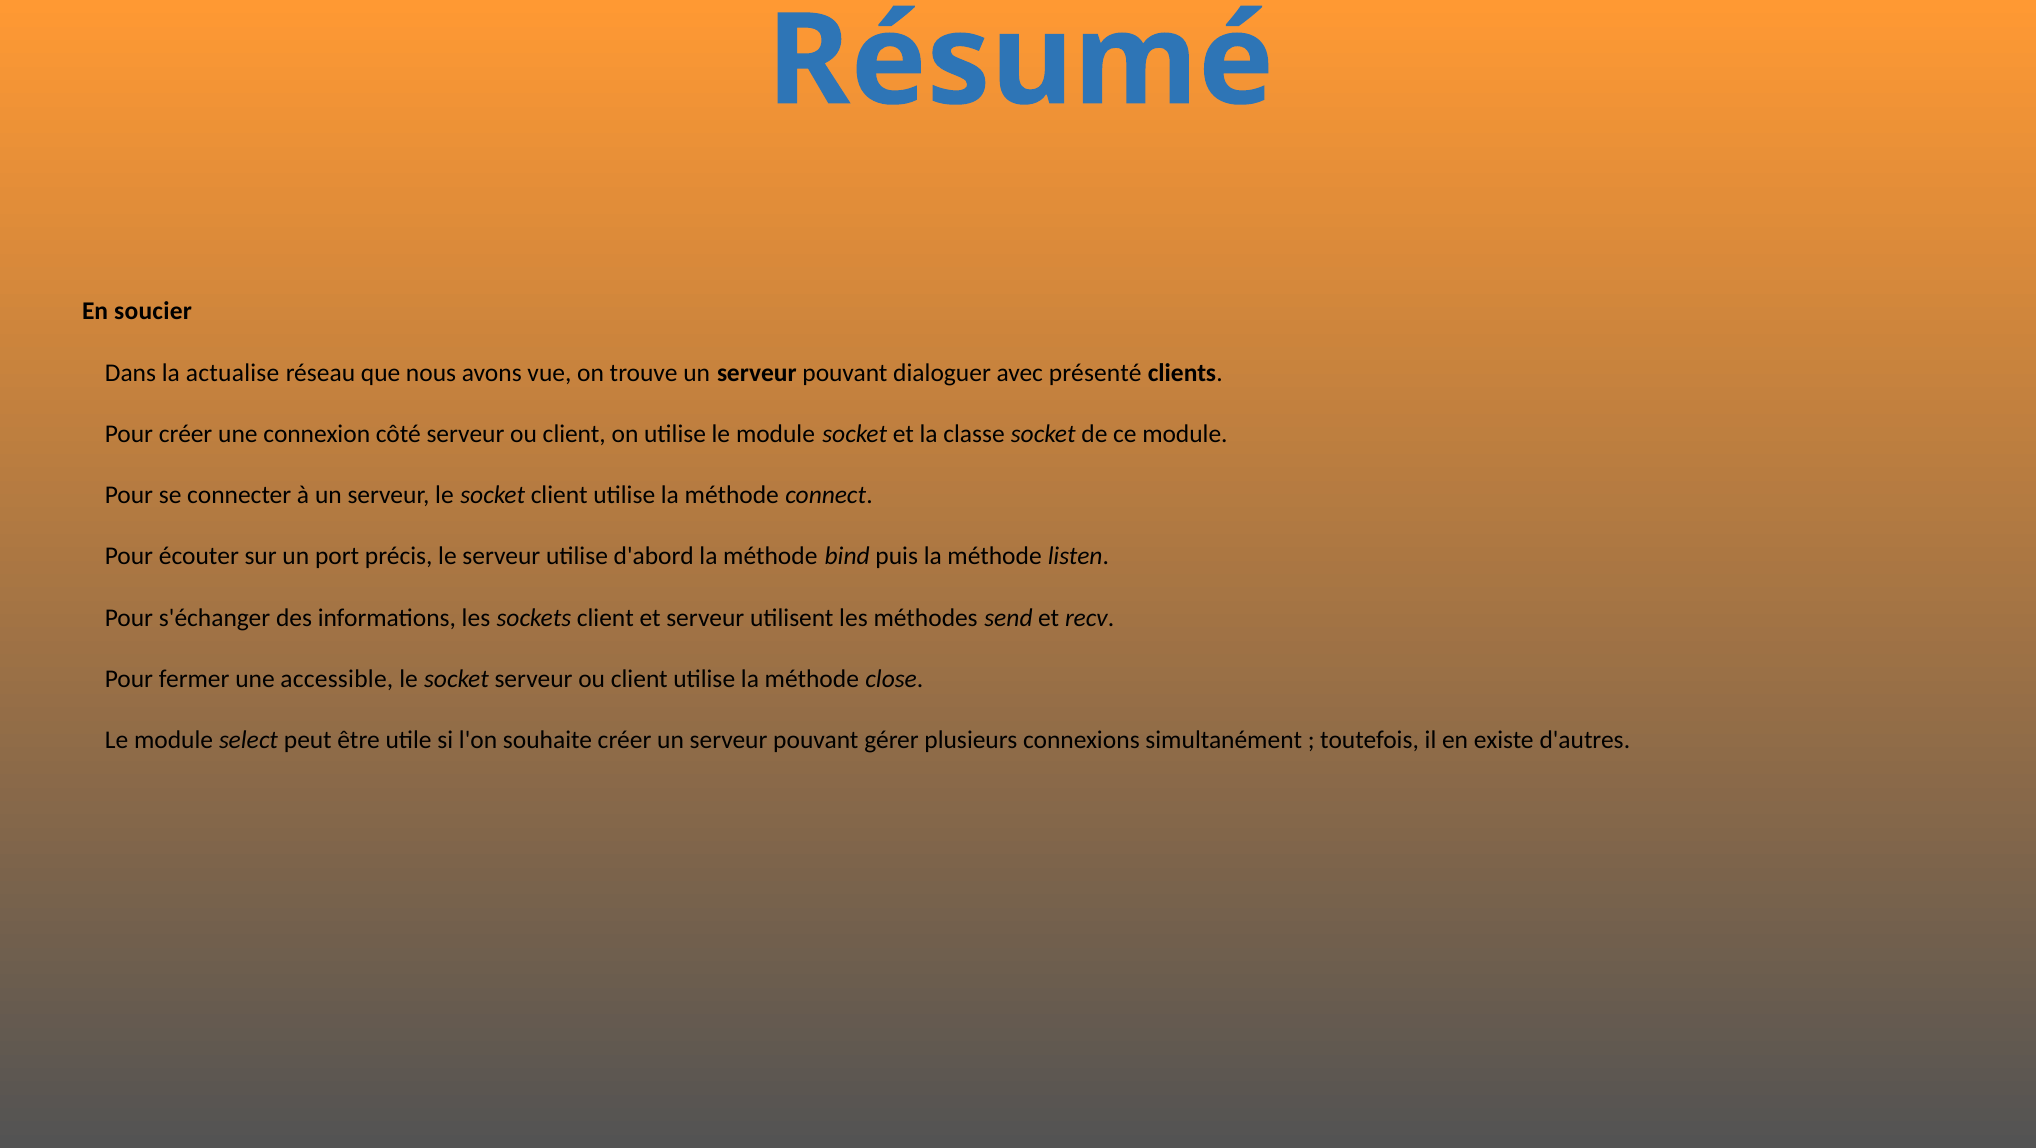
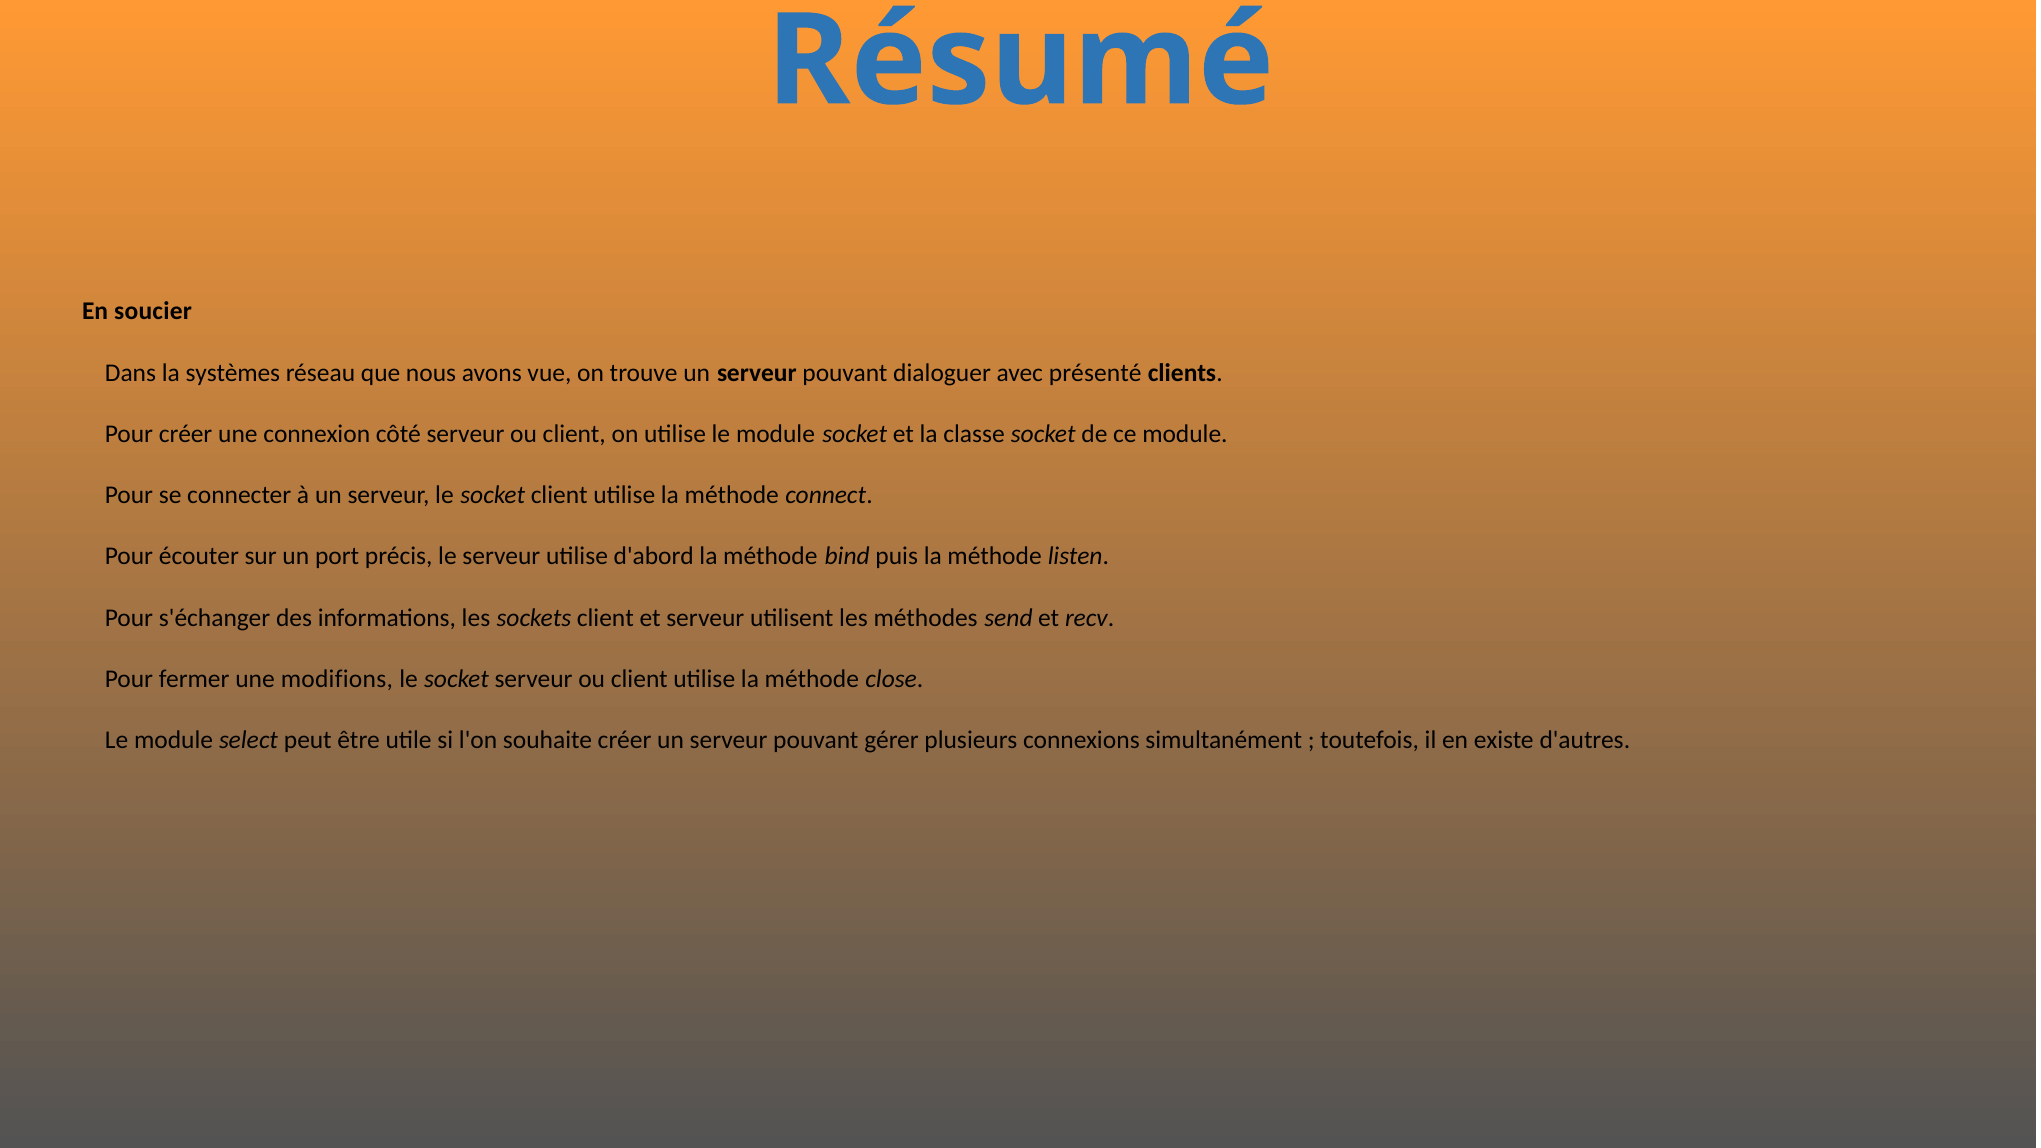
actualise: actualise -> systèmes
accessible: accessible -> modifions
